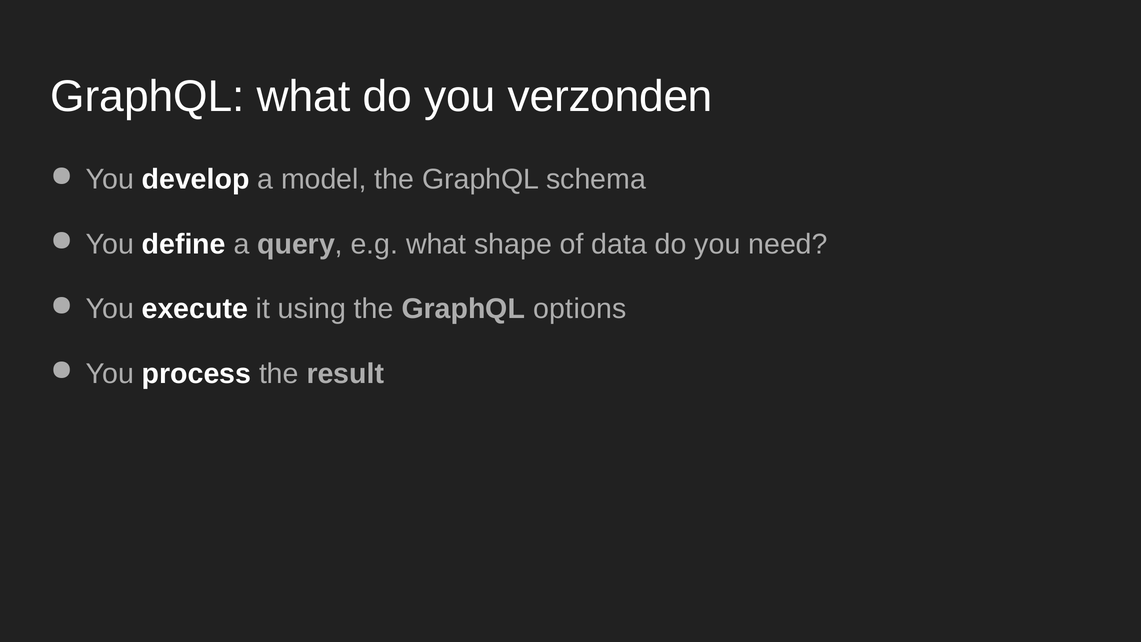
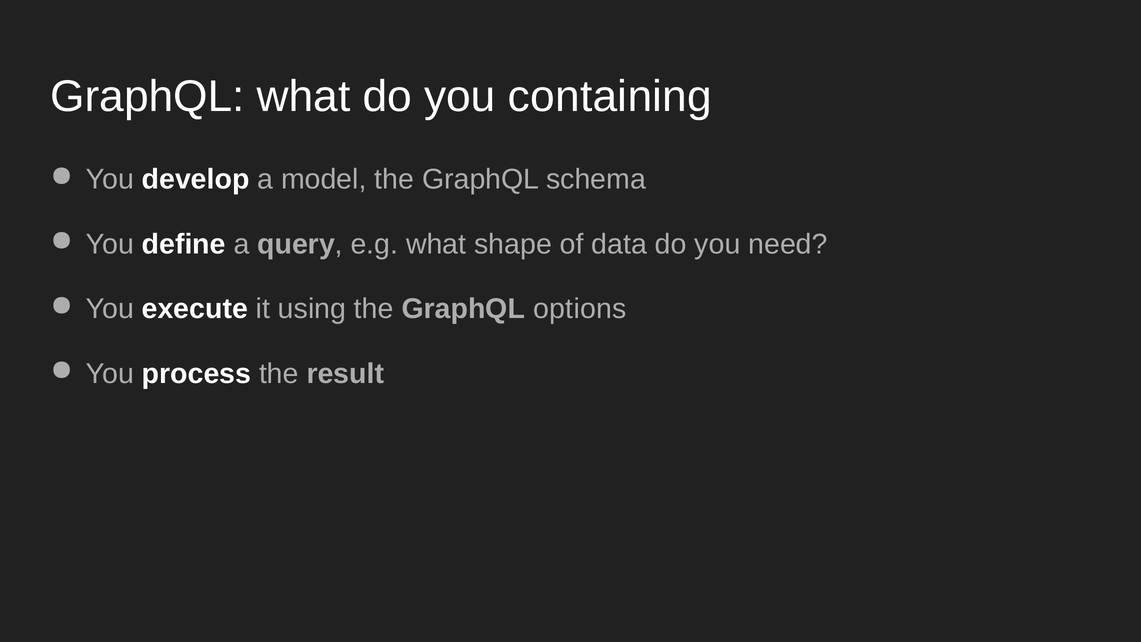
verzonden: verzonden -> containing
